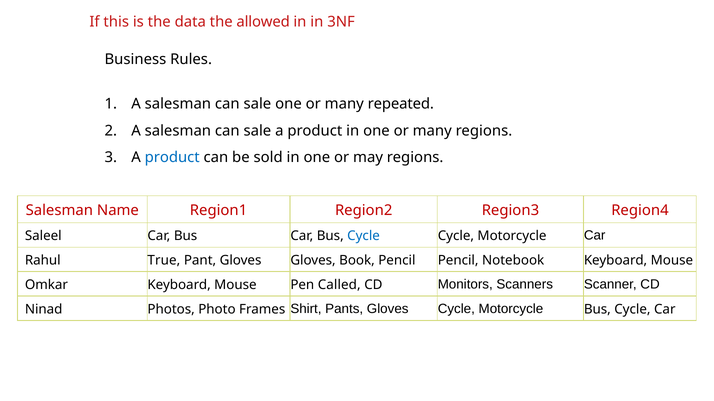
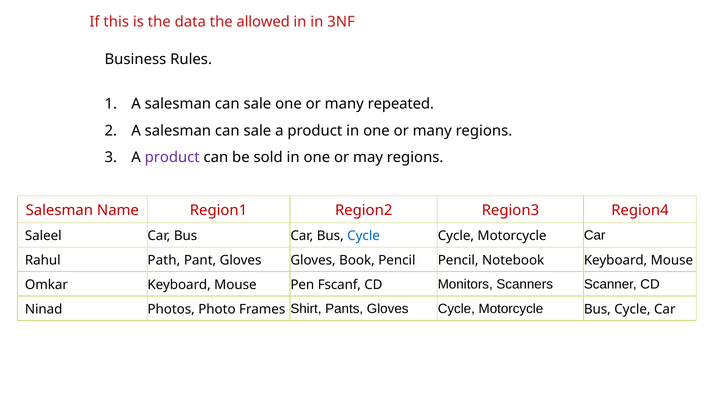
product at (172, 158) colour: blue -> purple
True: True -> Path
Called: Called -> Fscanf
